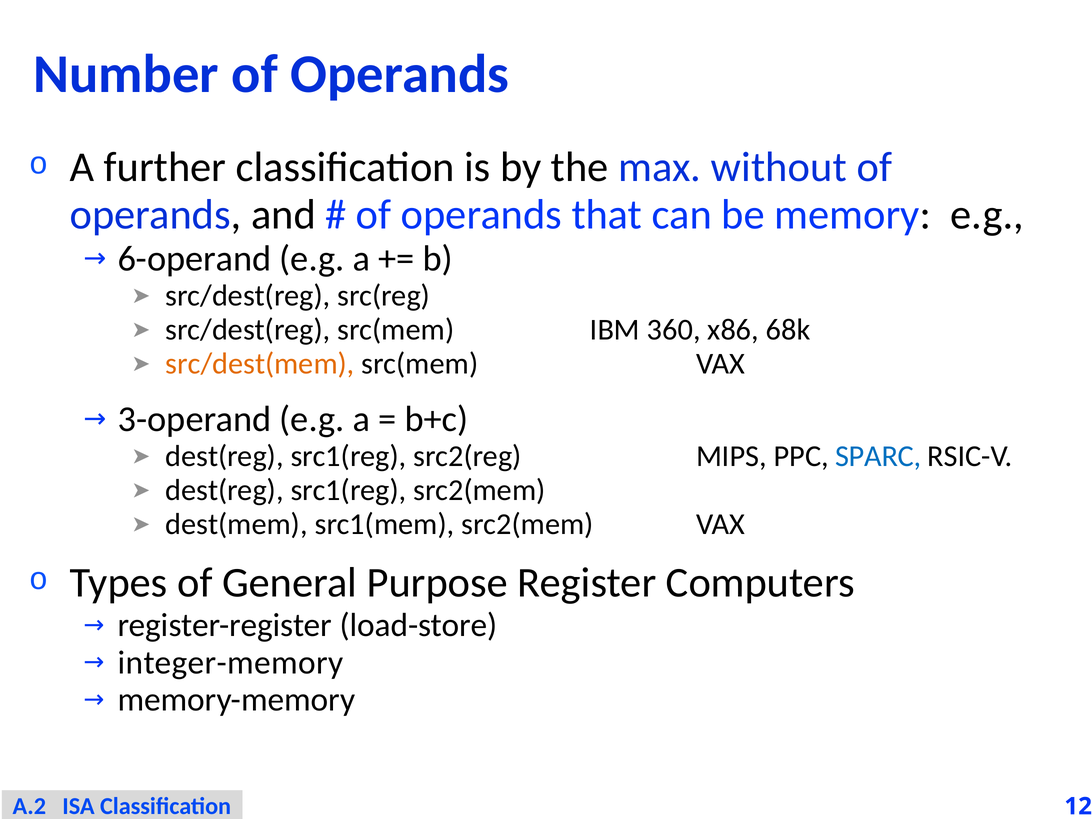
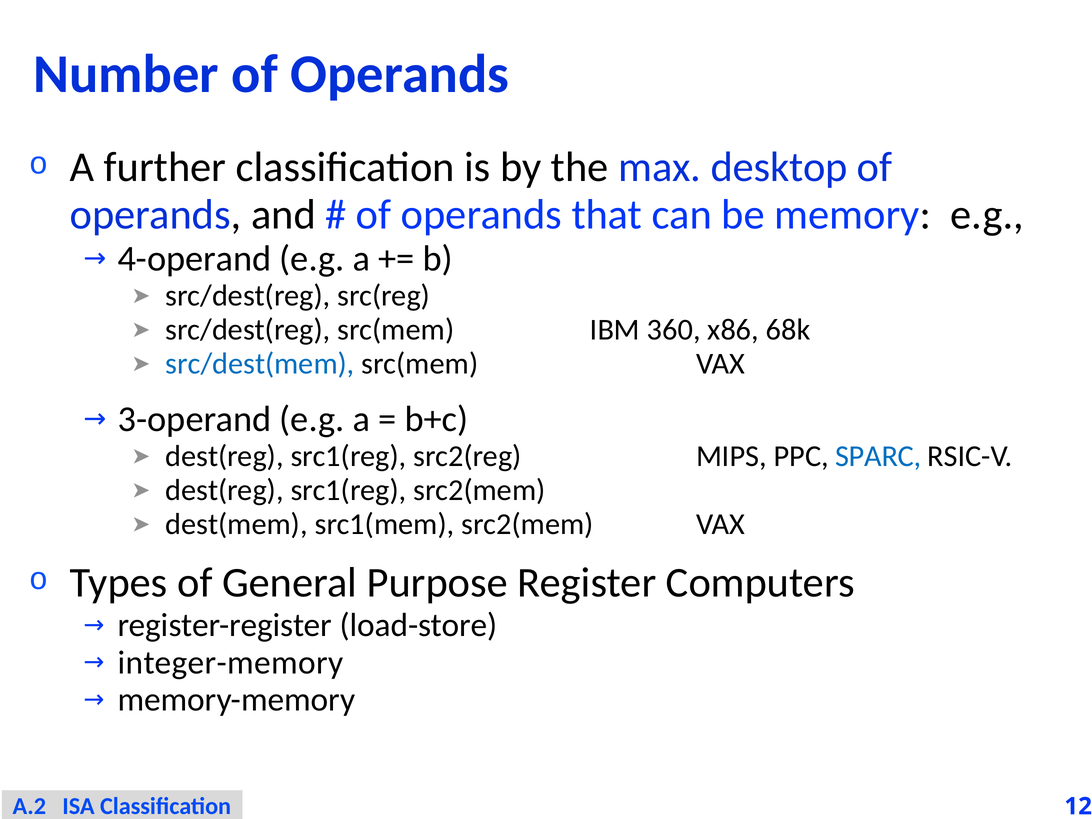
without: without -> desktop
6-operand: 6-operand -> 4-operand
src/dest(mem colour: orange -> blue
